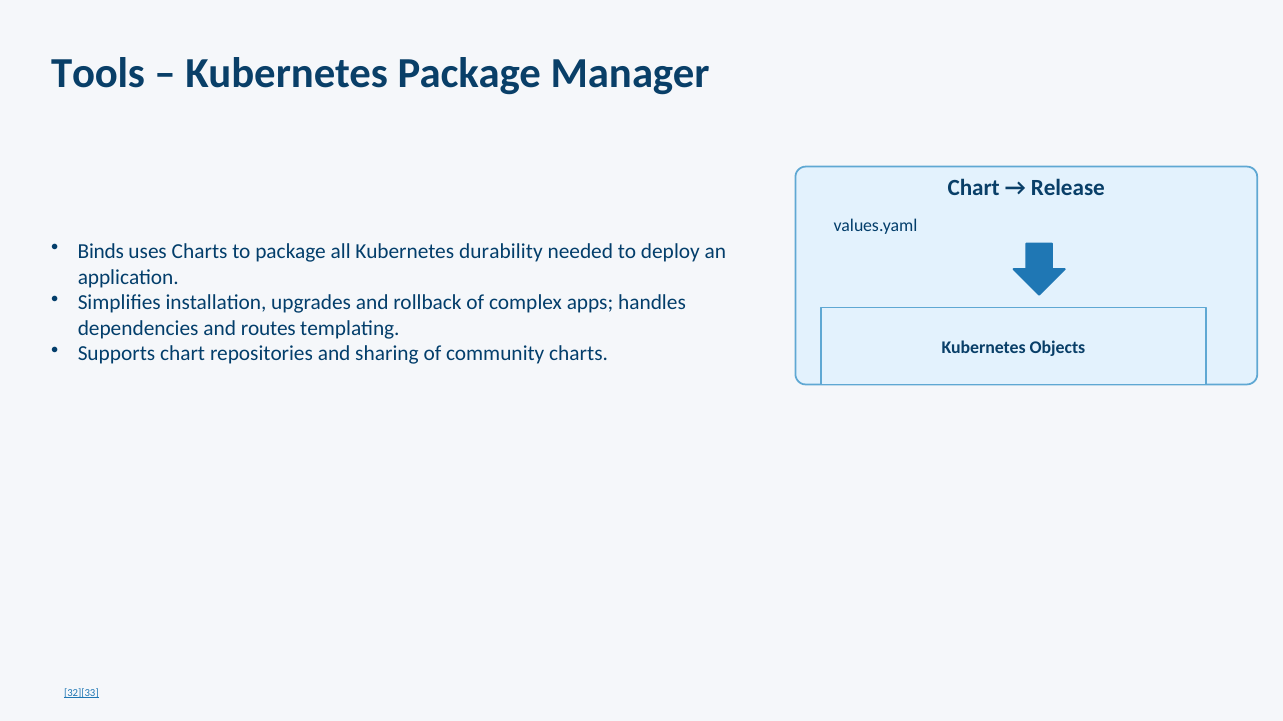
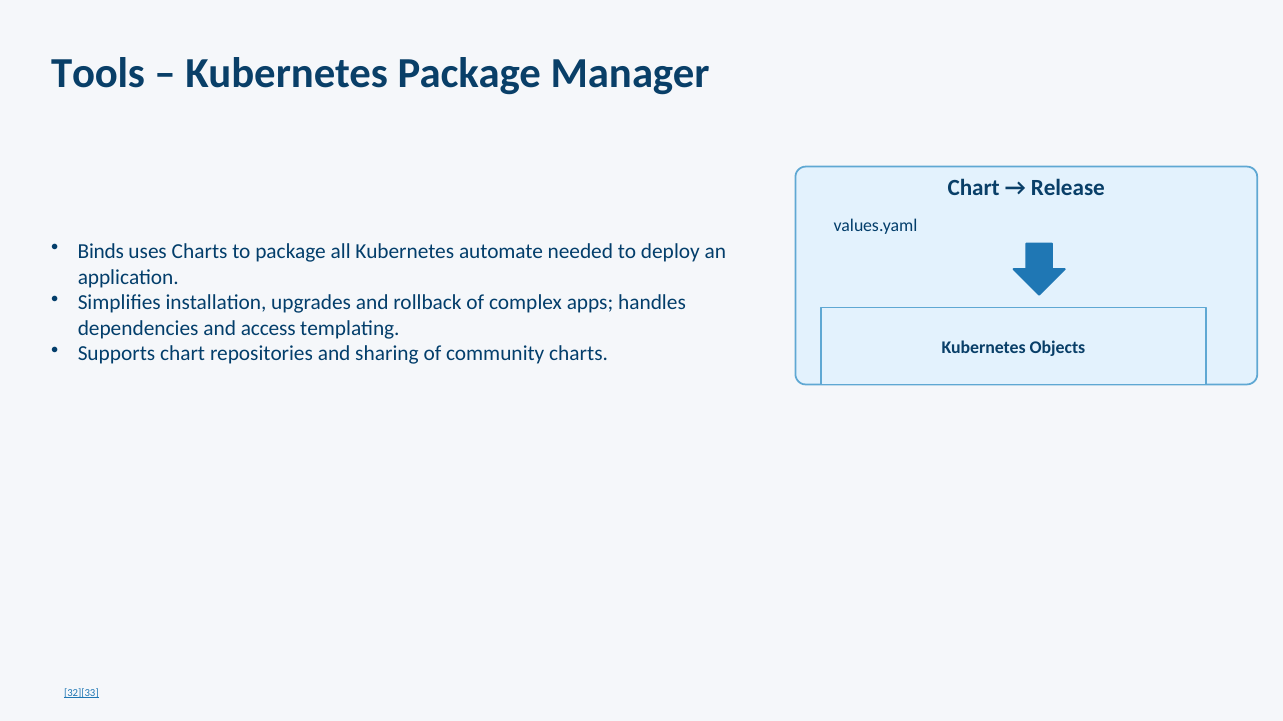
durability: durability -> automate
routes: routes -> access
